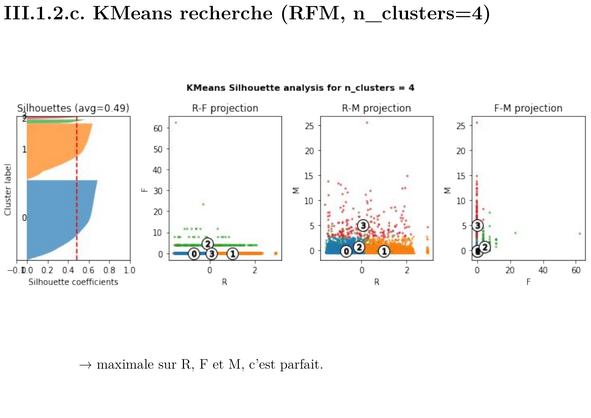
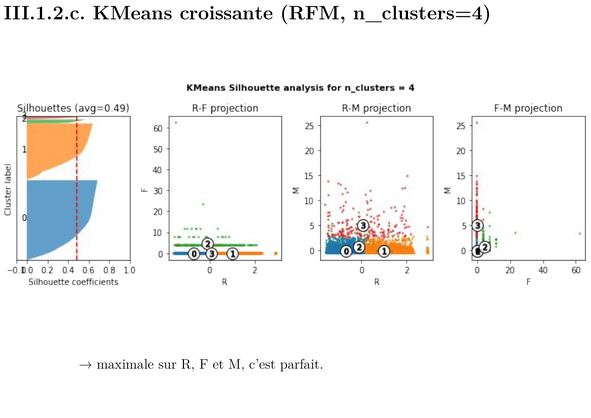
recherche: recherche -> croissante
